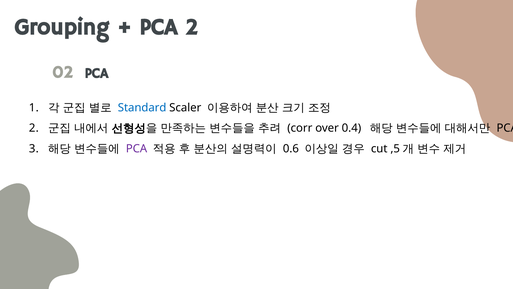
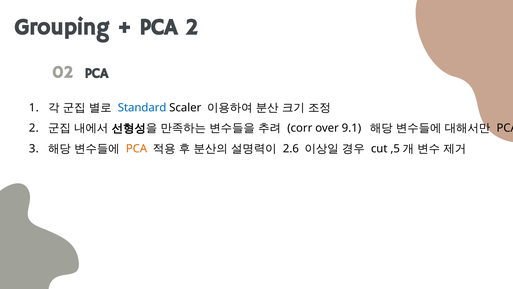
0.4: 0.4 -> 9.1
PCA at (137, 149) colour: purple -> orange
0.6: 0.6 -> 2.6
